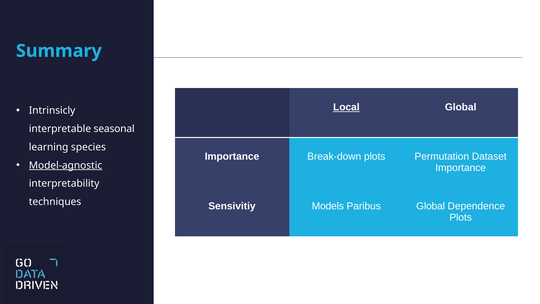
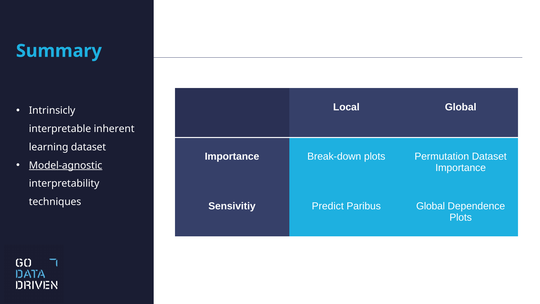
Local underline: present -> none
seasonal: seasonal -> inherent
learning species: species -> dataset
Models: Models -> Predict
